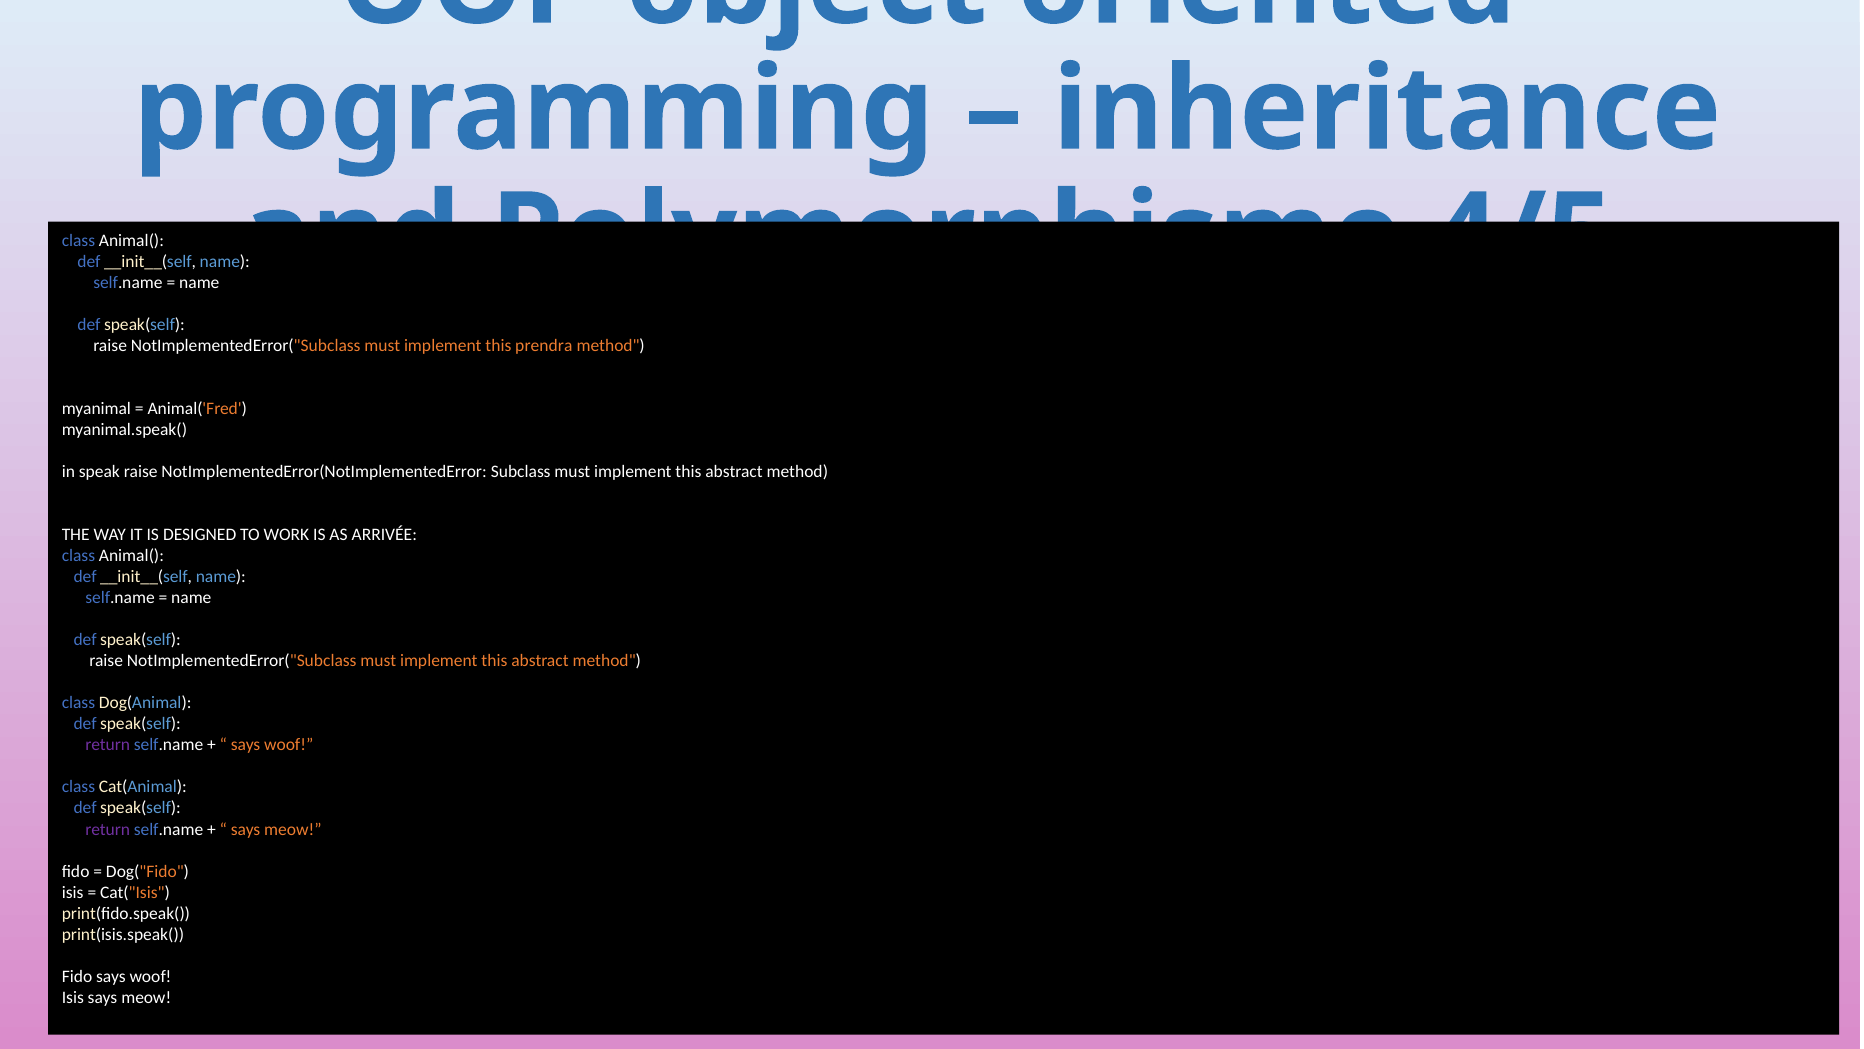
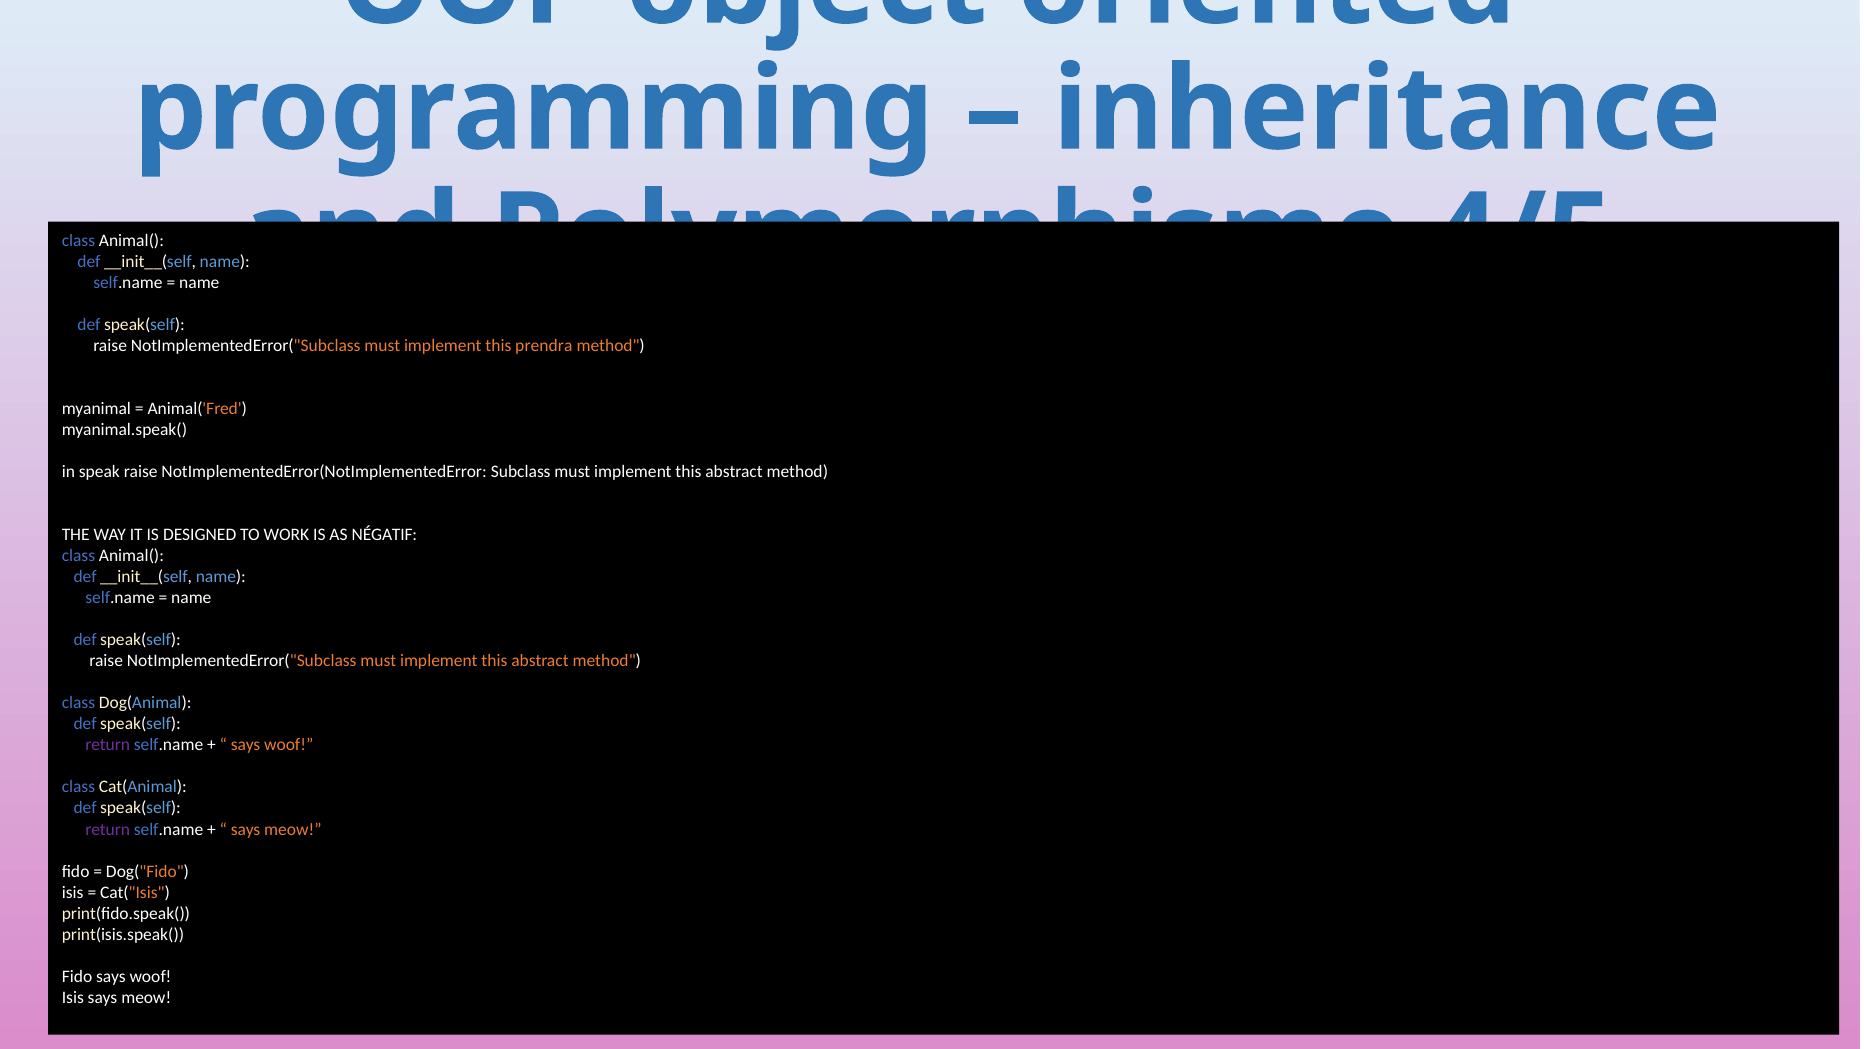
ARRIVÉE: ARRIVÉE -> NÉGATIF
